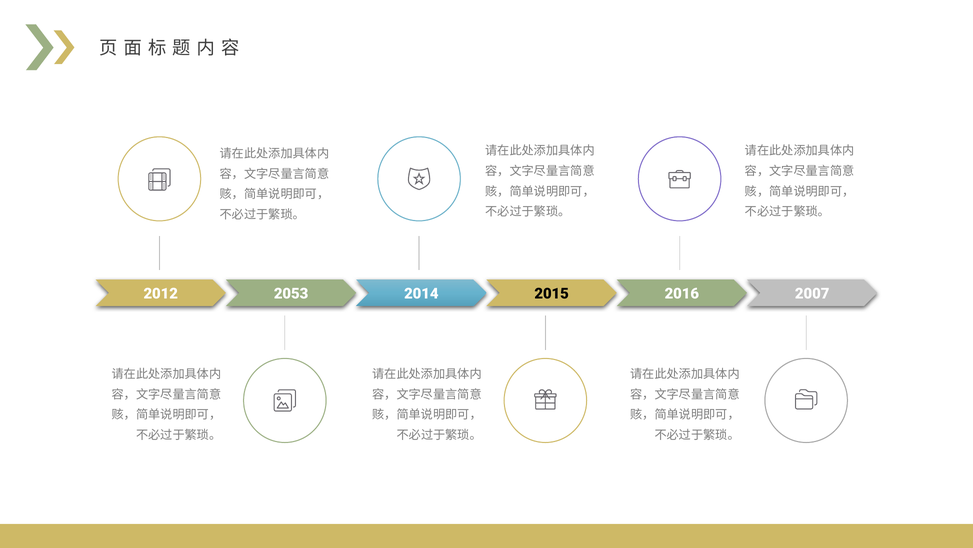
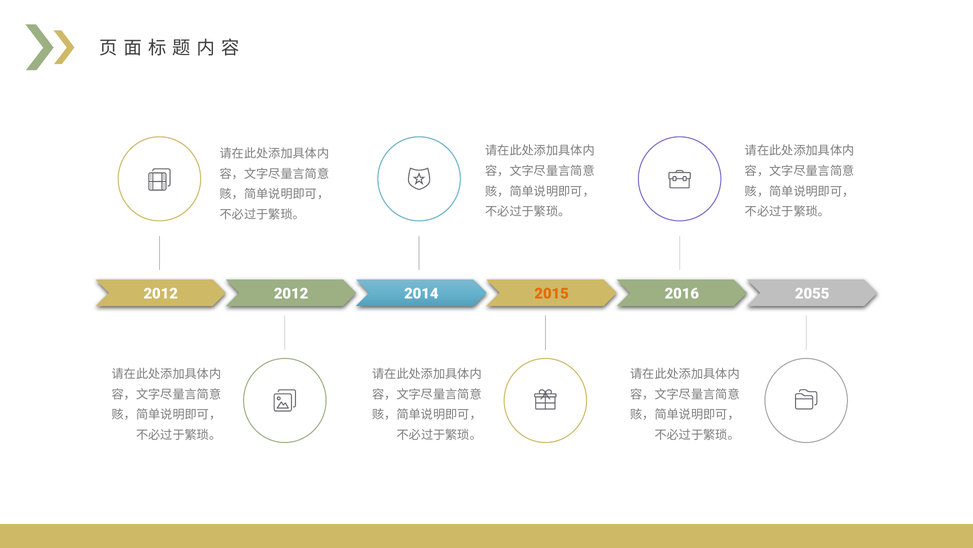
2053 at (291, 293): 2053 -> 2012
2015 colour: black -> orange
2007: 2007 -> 2055
